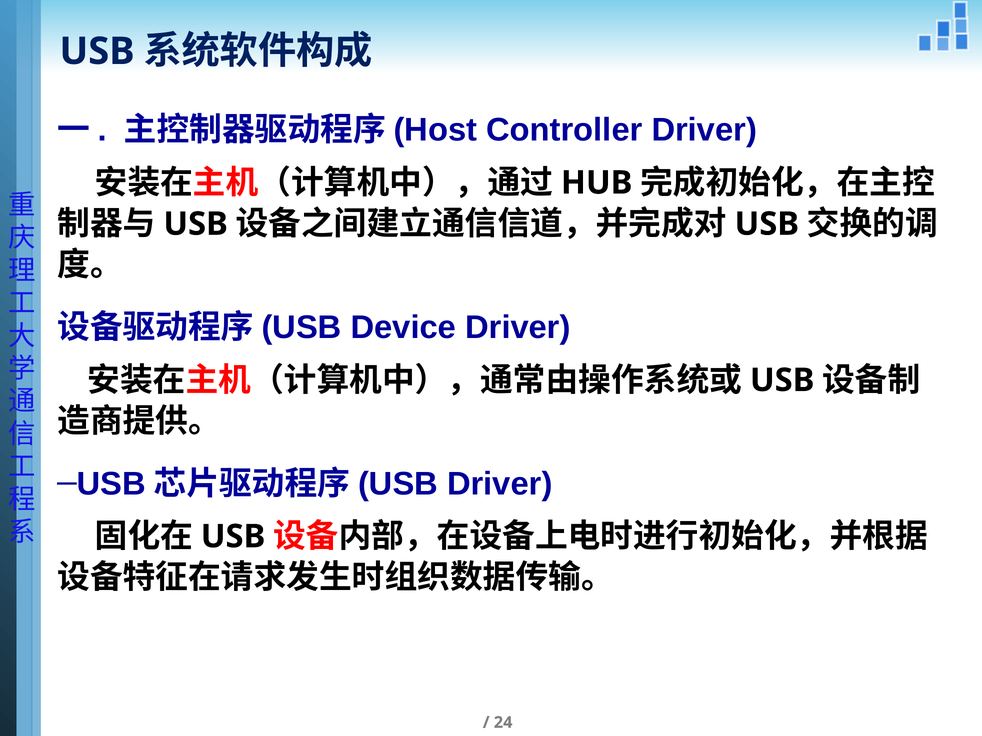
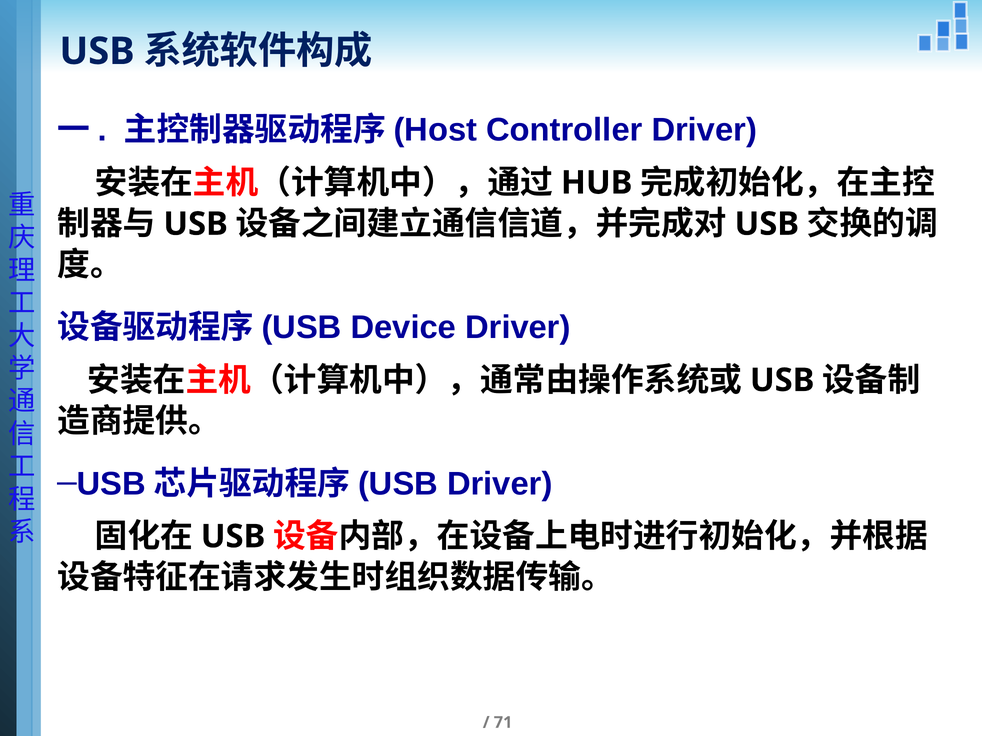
24: 24 -> 71
